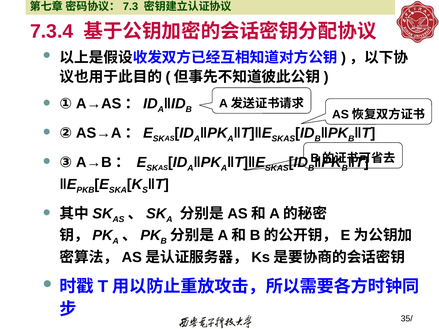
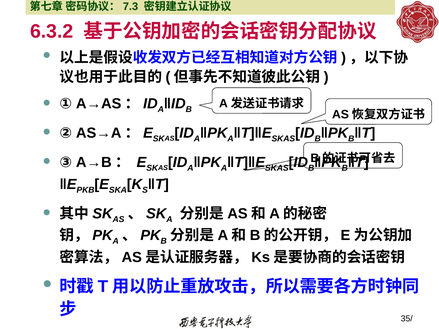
7.3.4: 7.3.4 -> 6.3.2
